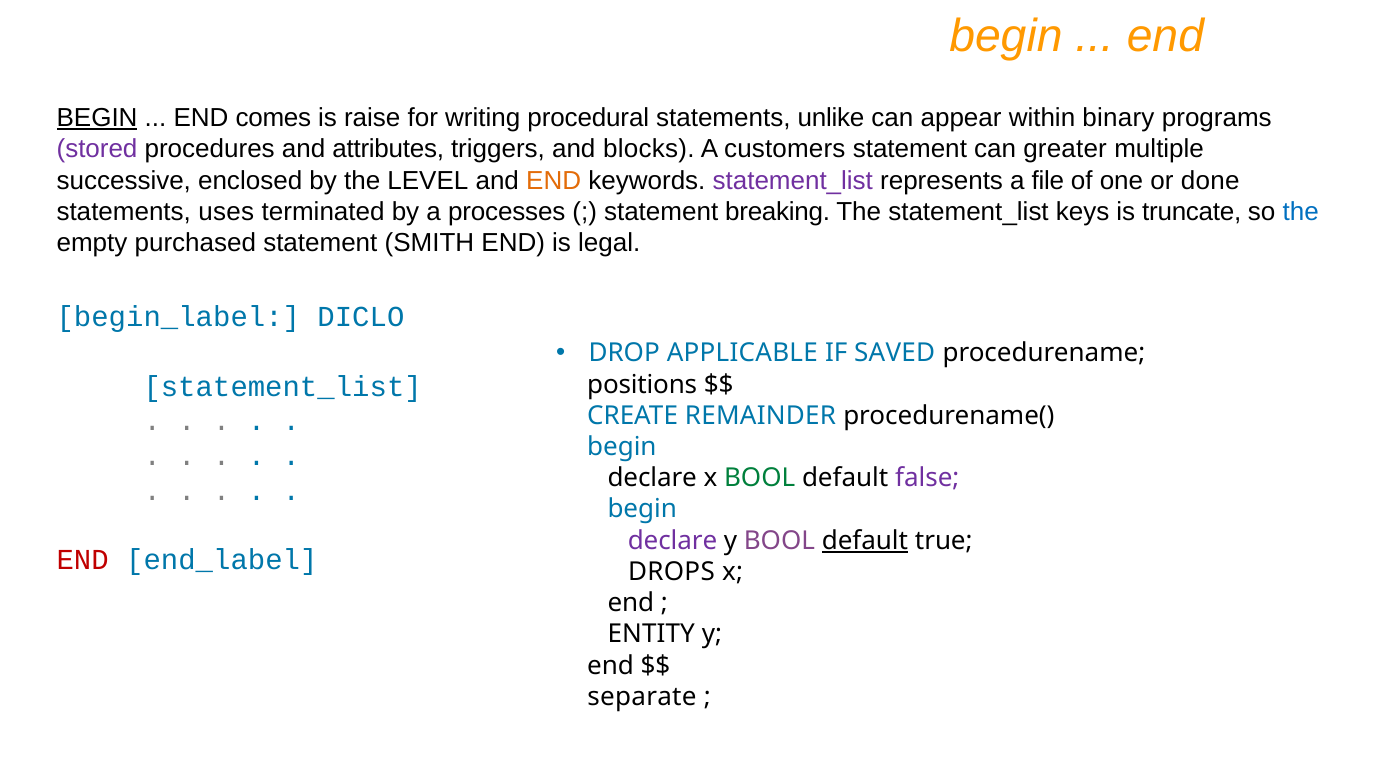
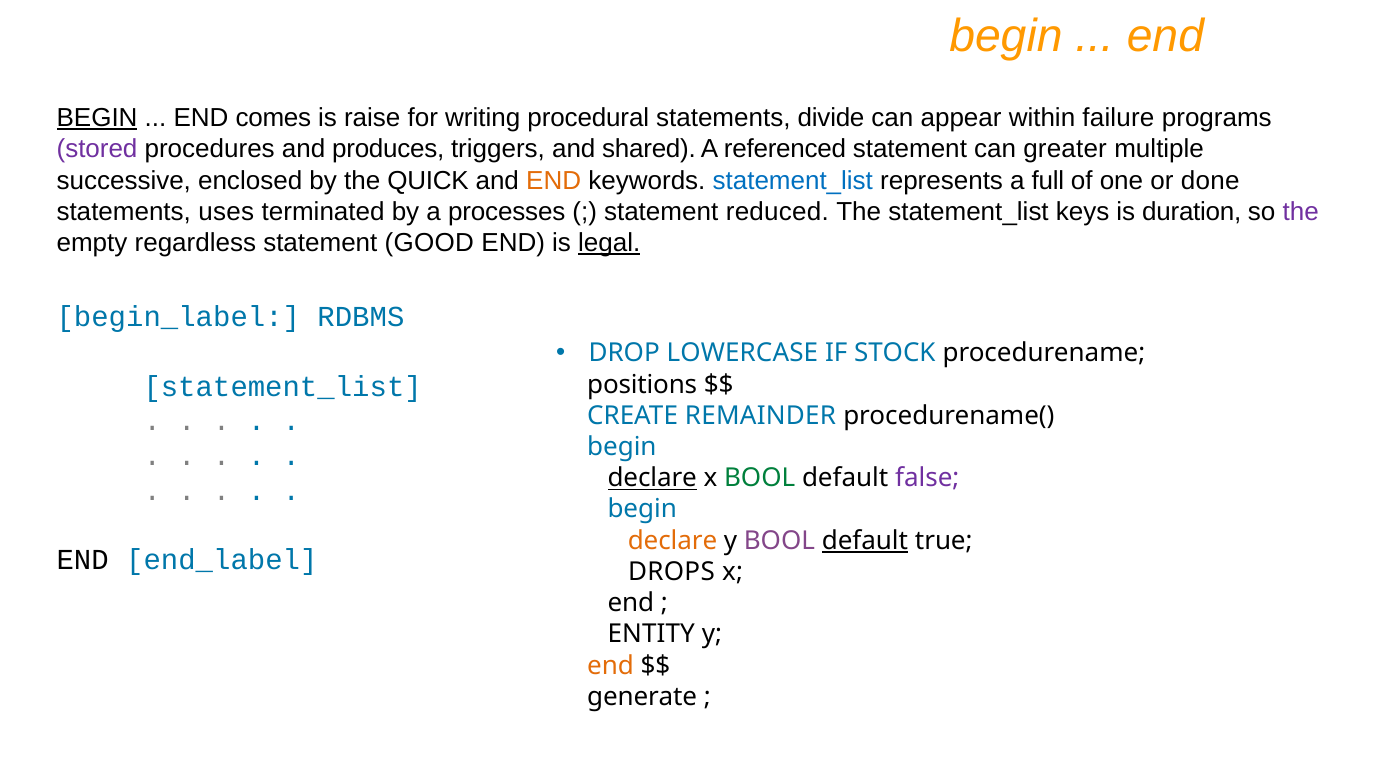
unlike: unlike -> divide
binary: binary -> failure
attributes: attributes -> produces
blocks: blocks -> shared
customers: customers -> referenced
LEVEL: LEVEL -> QUICK
statement_list at (793, 180) colour: purple -> blue
file: file -> full
breaking: breaking -> reduced
truncate: truncate -> duration
the at (1301, 212) colour: blue -> purple
purchased: purchased -> regardless
SMITH: SMITH -> GOOD
legal underline: none -> present
DICLO: DICLO -> RDBMS
APPLICABLE: APPLICABLE -> LOWERCASE
SAVED: SAVED -> STOCK
declare at (652, 478) underline: none -> present
declare at (673, 540) colour: purple -> orange
END at (83, 560) colour: red -> black
end at (611, 665) colour: black -> orange
separate: separate -> generate
